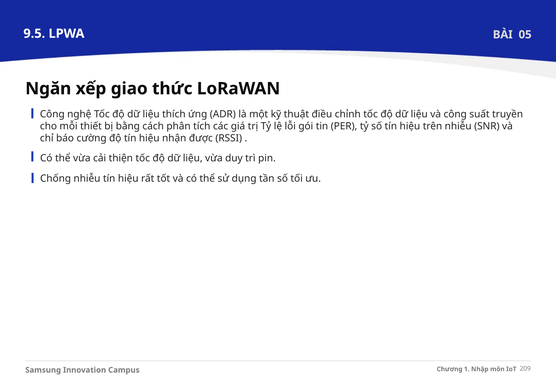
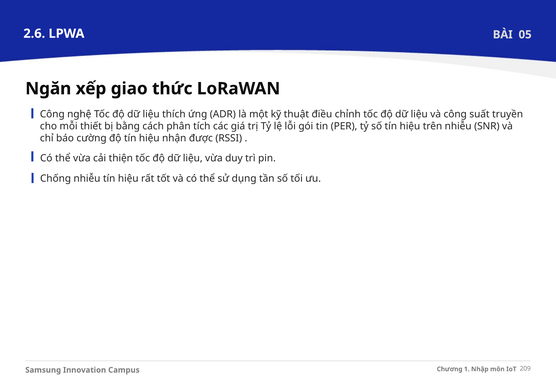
9.5: 9.5 -> 2.6
